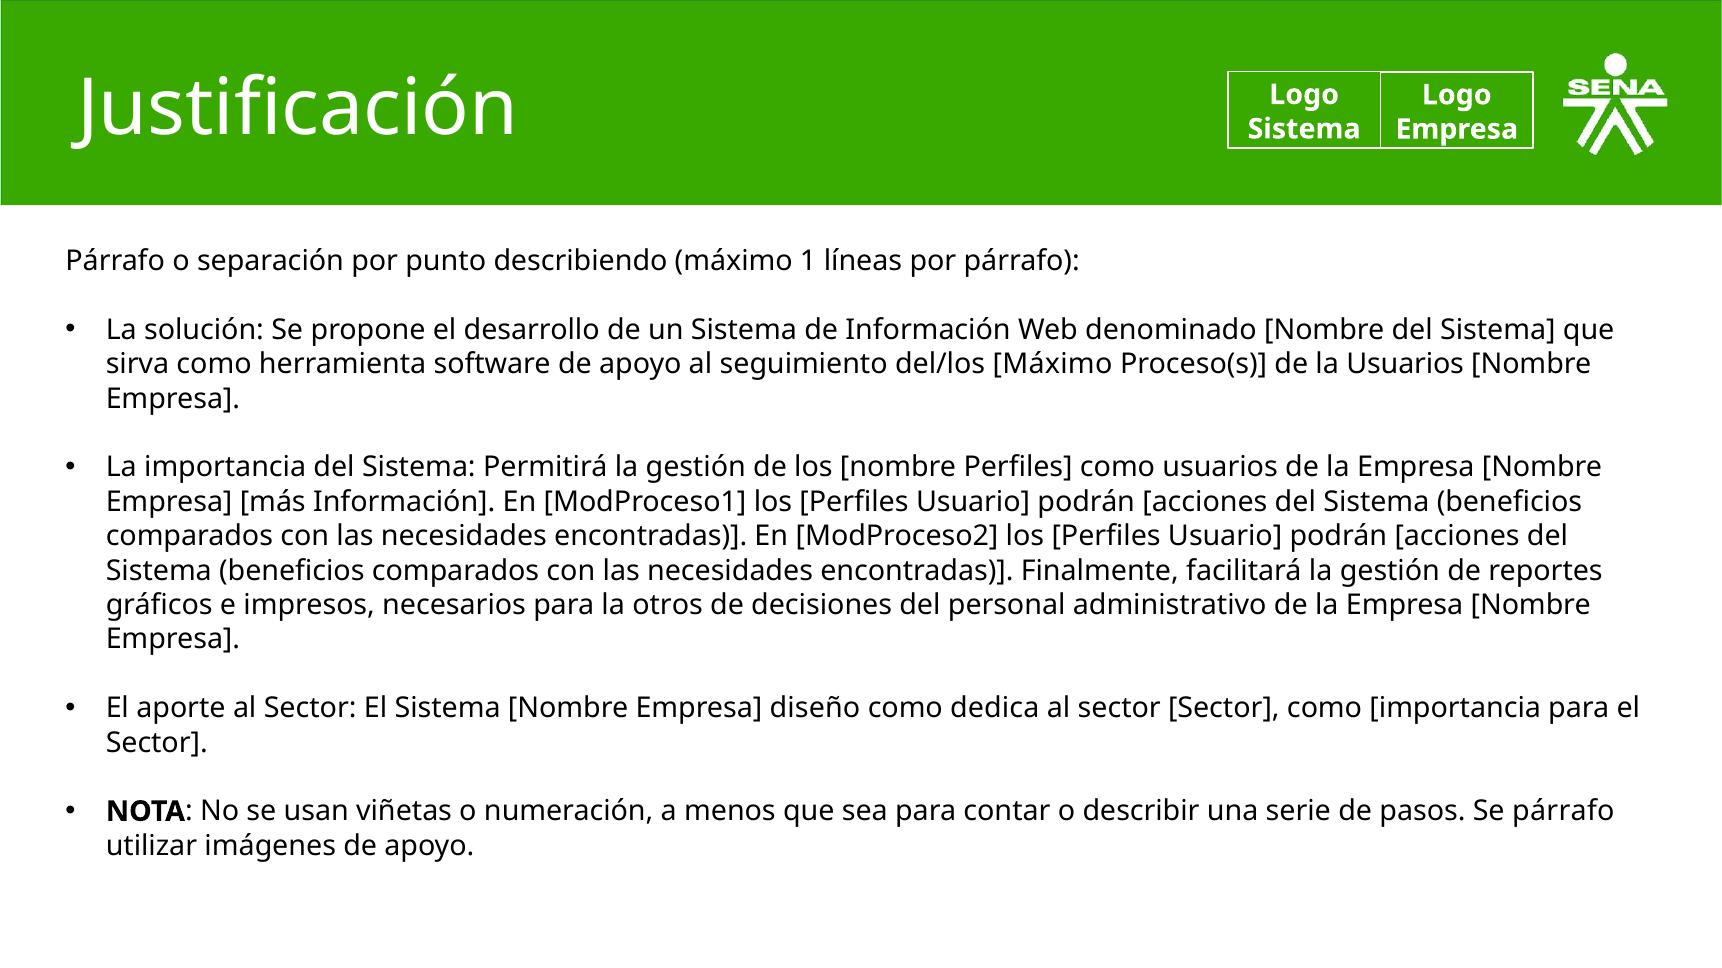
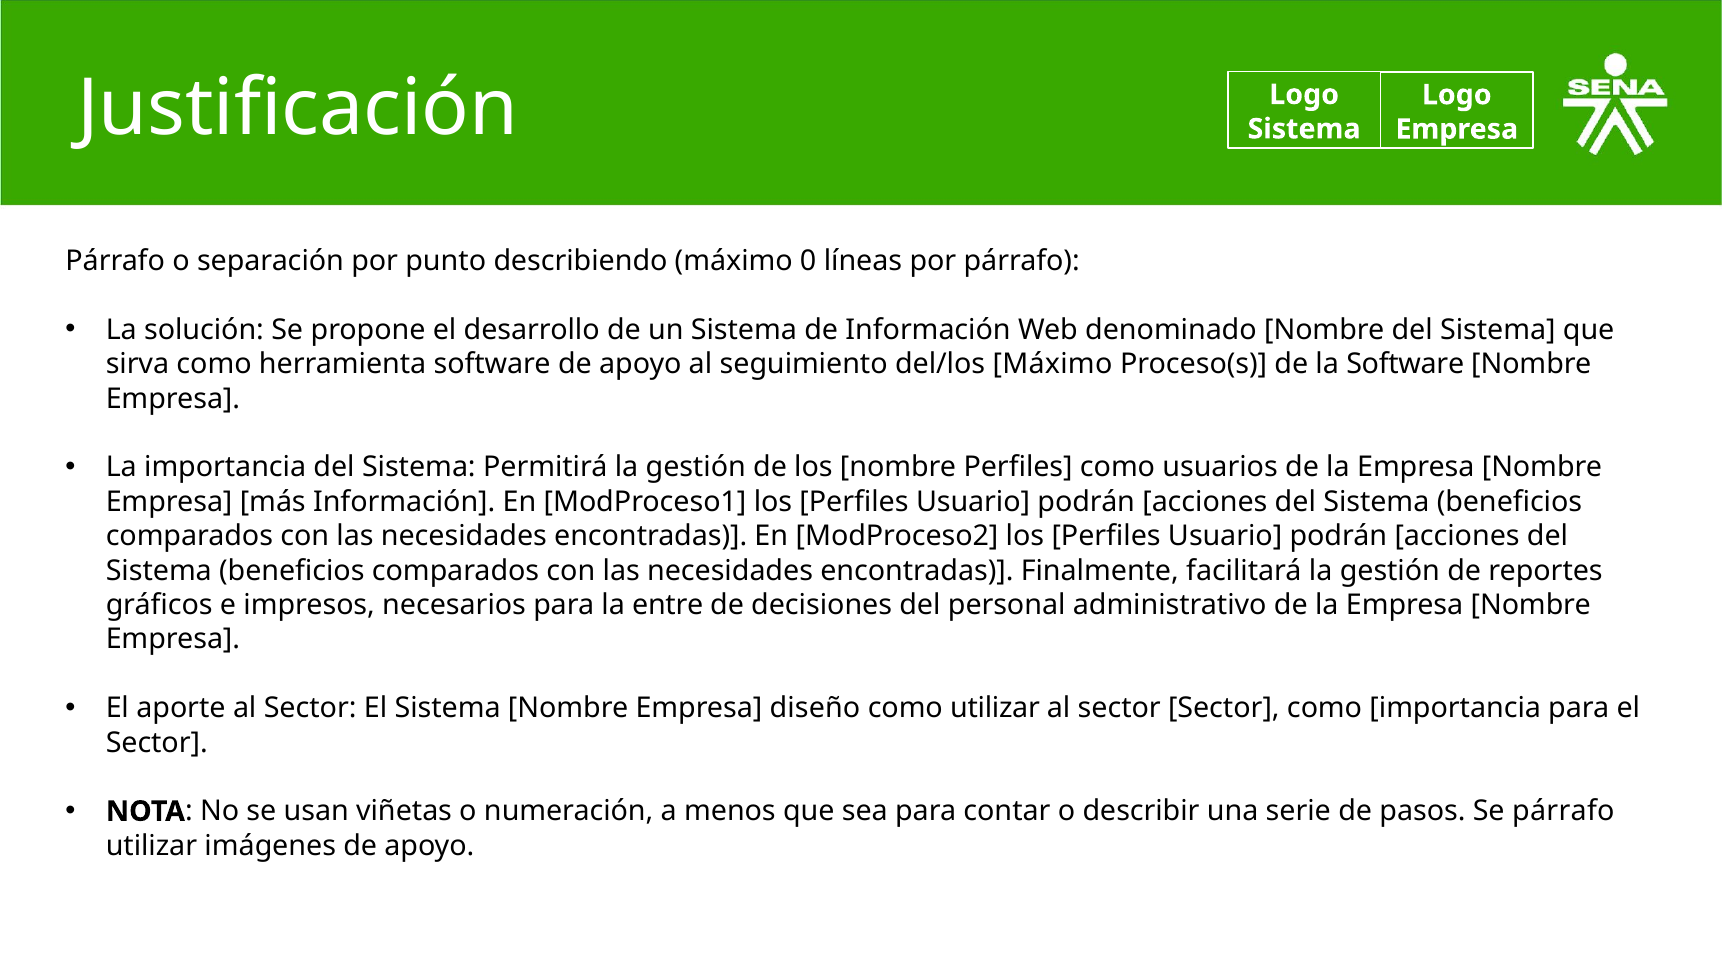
1: 1 -> 0
la Usuarios: Usuarios -> Software
otros: otros -> entre
como dedica: dedica -> utilizar
